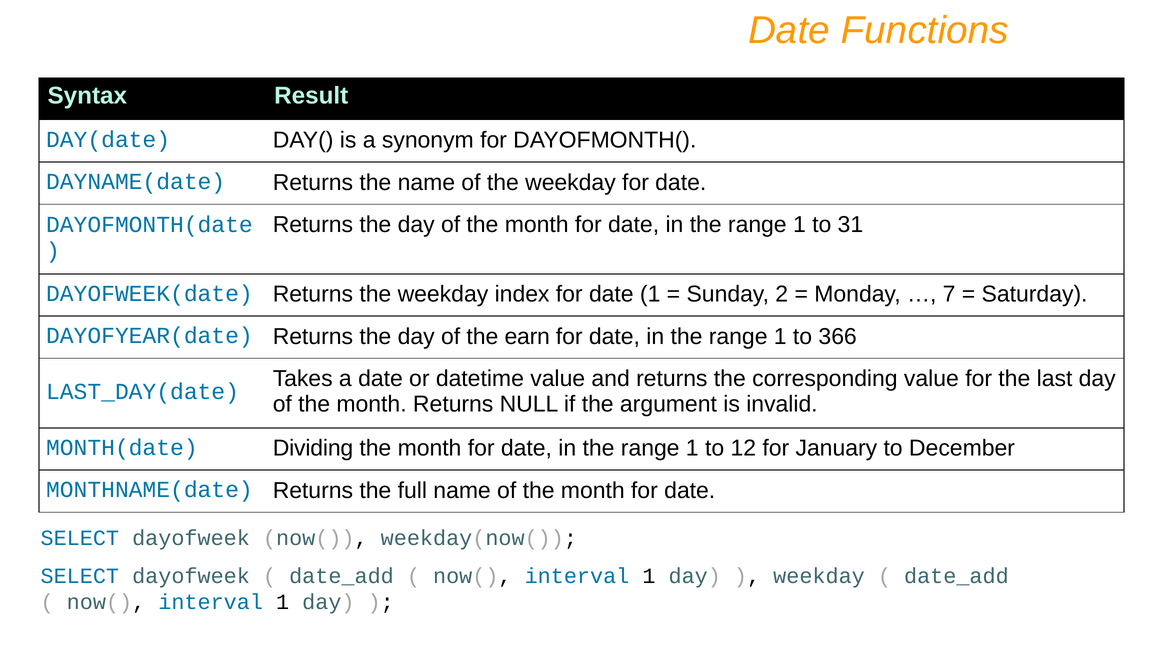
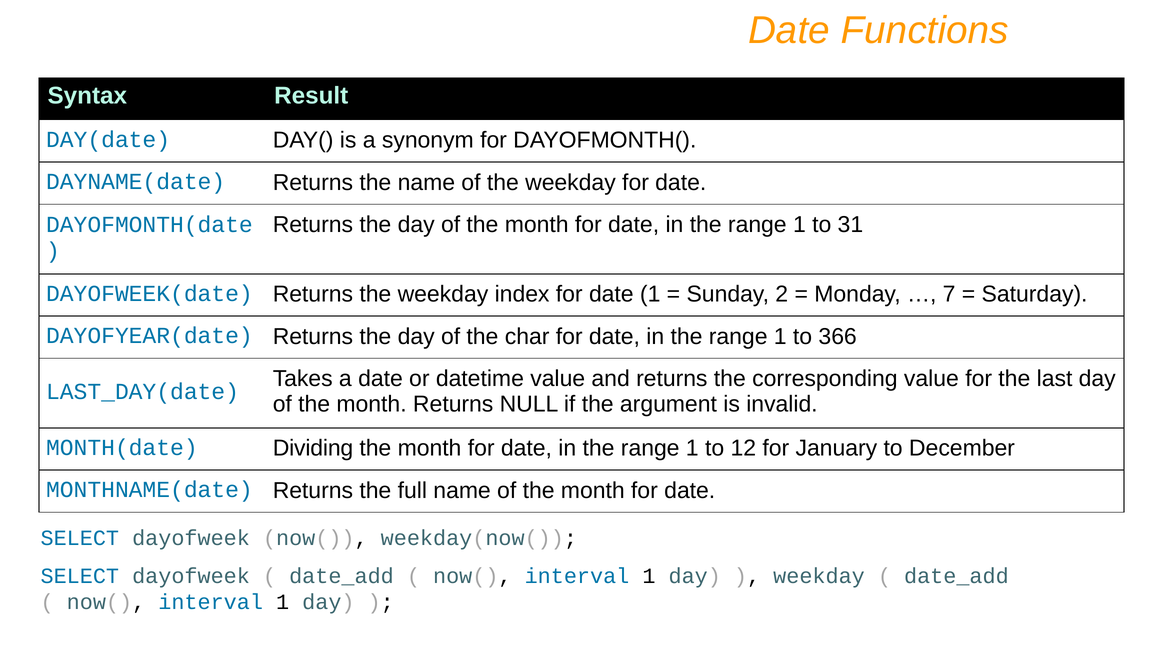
earn: earn -> char
